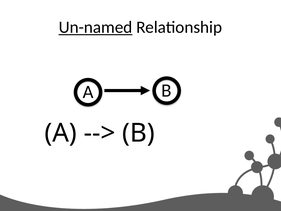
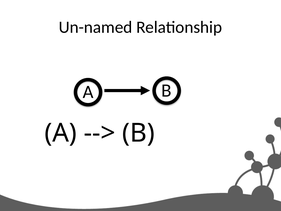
Un-named underline: present -> none
